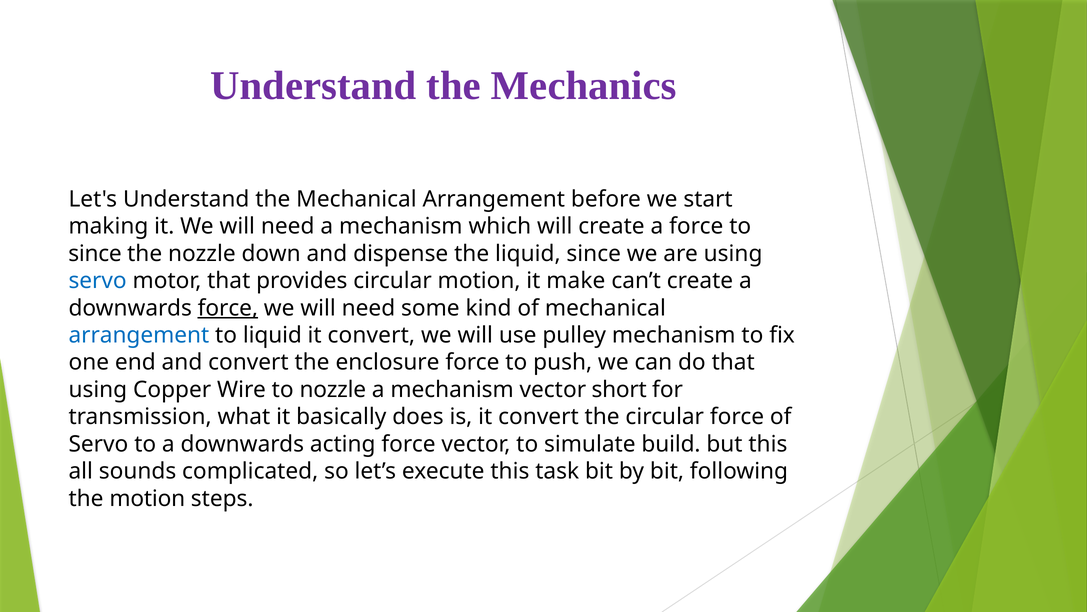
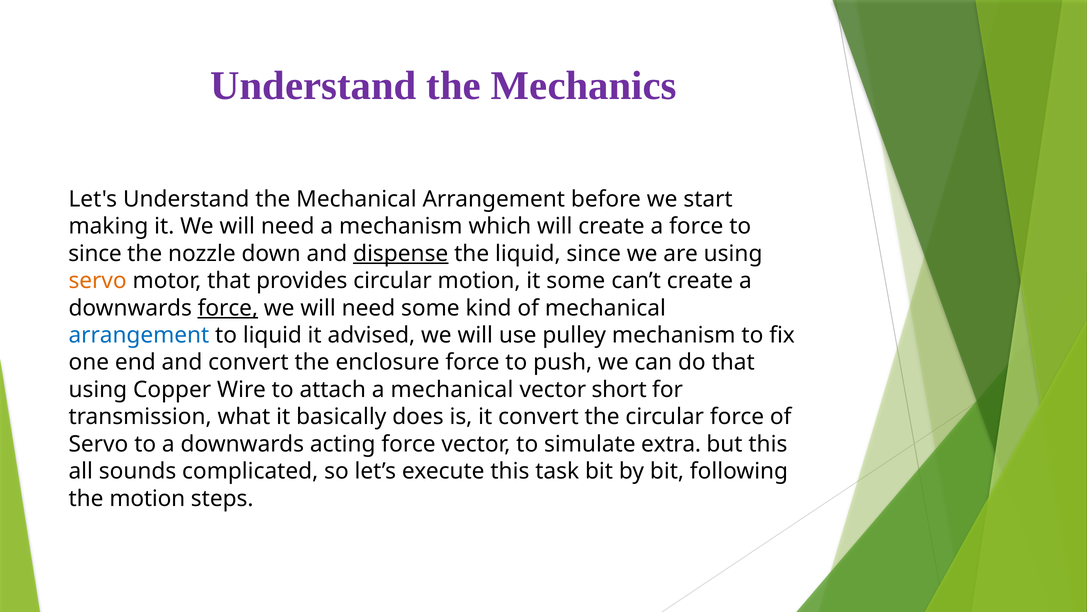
dispense underline: none -> present
servo at (98, 281) colour: blue -> orange
it make: make -> some
convert at (371, 335): convert -> advised
to nozzle: nozzle -> attach
mechanism at (452, 389): mechanism -> mechanical
build: build -> extra
